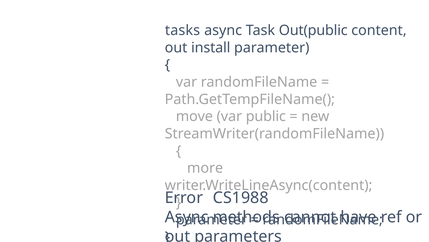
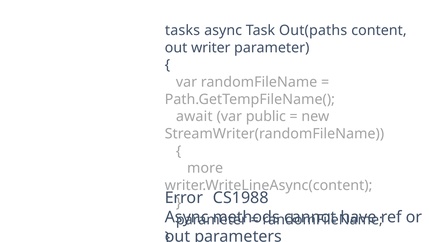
Out(public: Out(public -> Out(paths
install: install -> writer
move: move -> await
